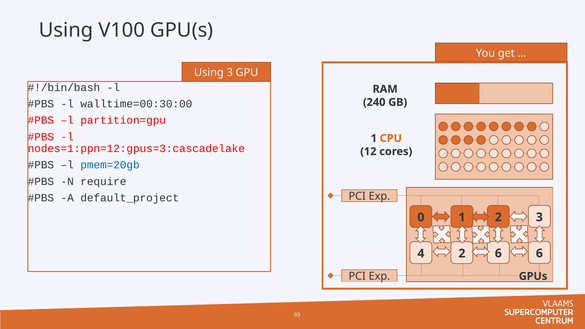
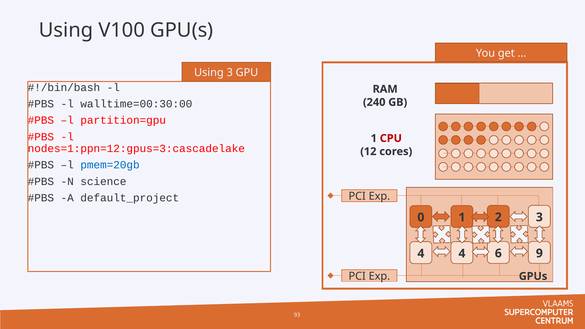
CPU colour: orange -> red
require: require -> science
6 6: 6 -> 9
4 2: 2 -> 4
